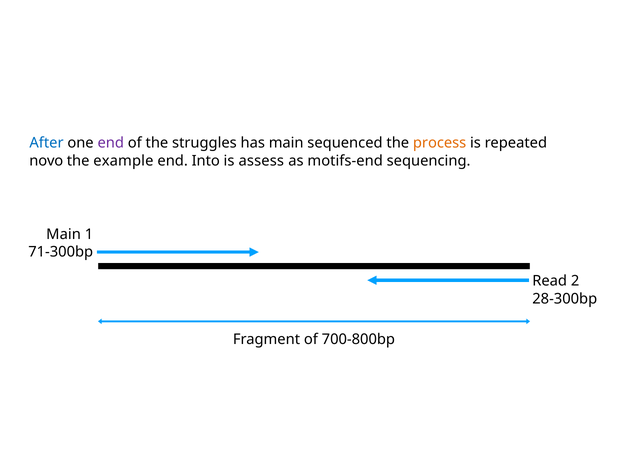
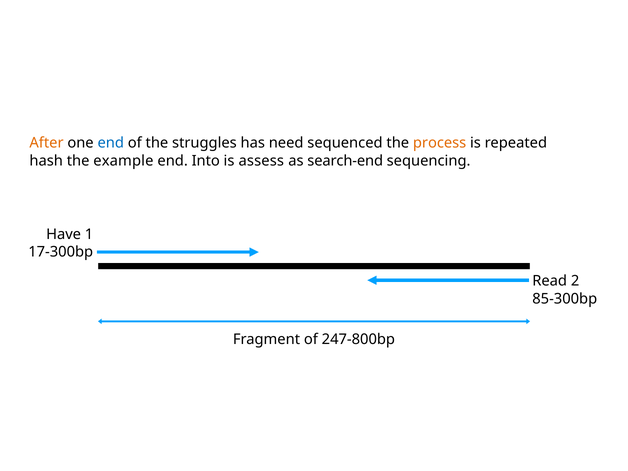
After colour: blue -> orange
end at (111, 143) colour: purple -> blue
has main: main -> need
novo: novo -> hash
motifs-end: motifs-end -> search-end
Main at (64, 234): Main -> Have
71-300bp: 71-300bp -> 17-300bp
28-300bp: 28-300bp -> 85-300bp
700-800bp: 700-800bp -> 247-800bp
